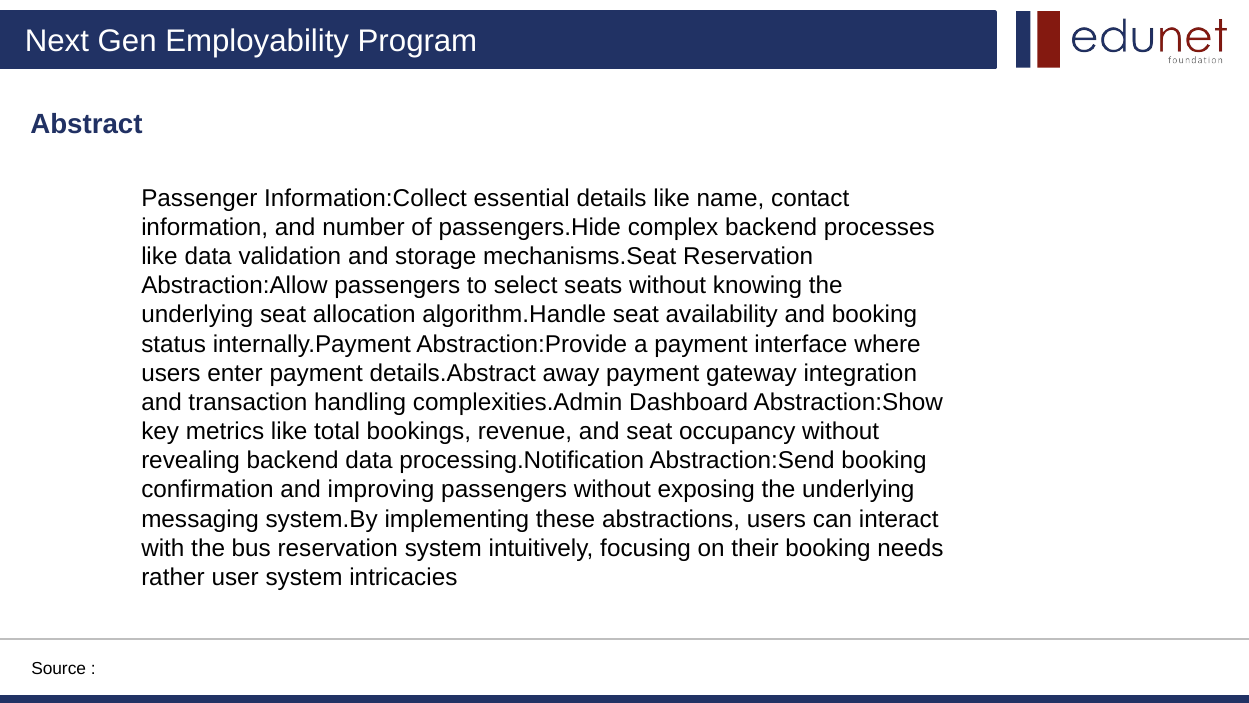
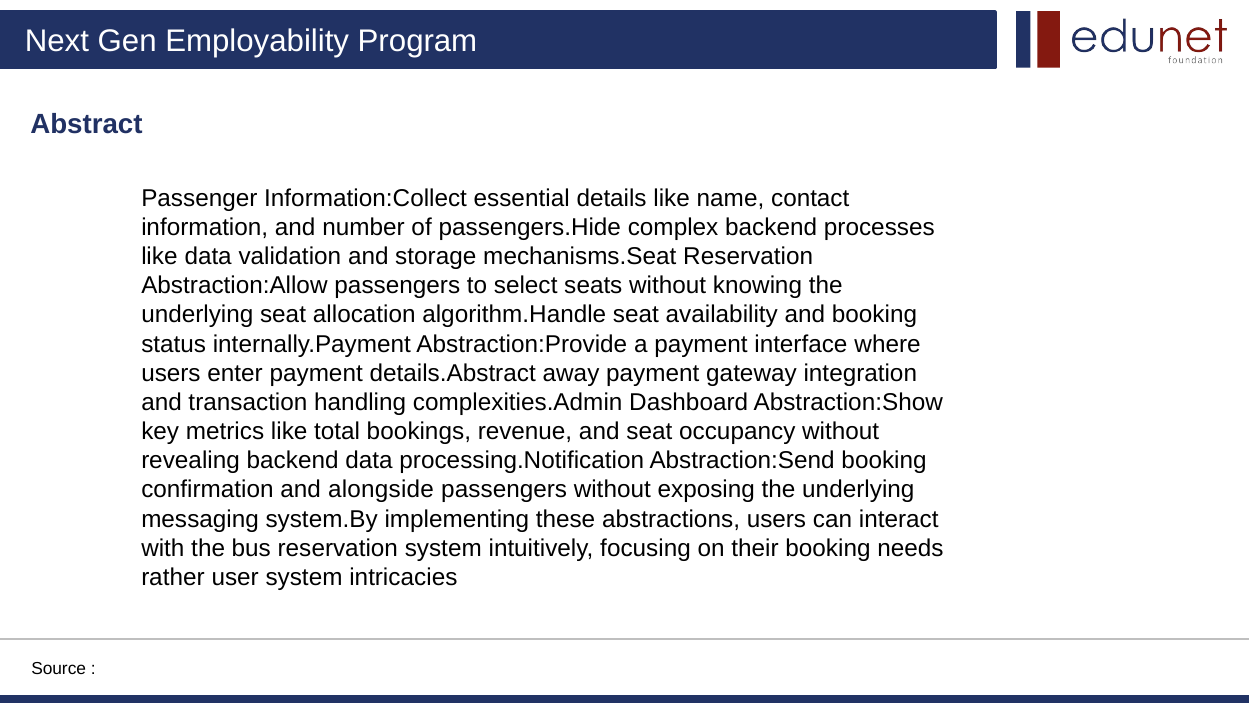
improving: improving -> alongside
